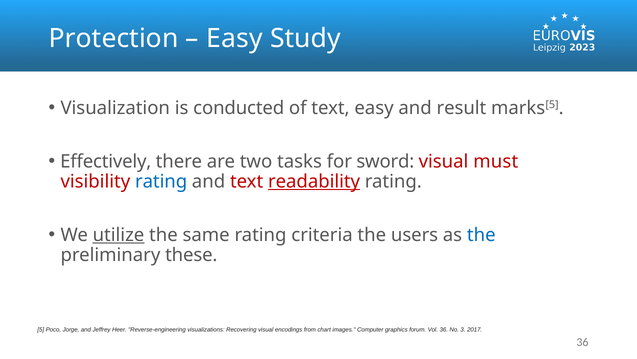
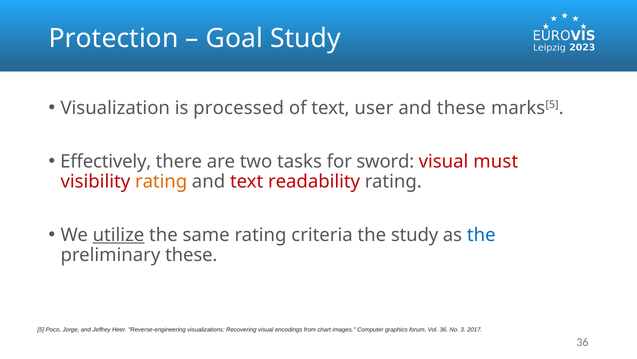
Easy at (234, 38): Easy -> Goal
conducted: conducted -> processed
text easy: easy -> user
and result: result -> these
rating at (161, 181) colour: blue -> orange
readability underline: present -> none
the users: users -> study
